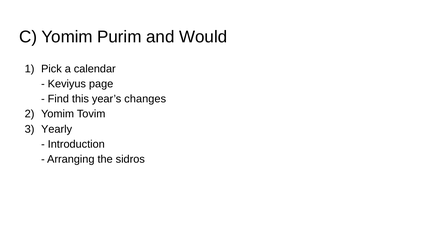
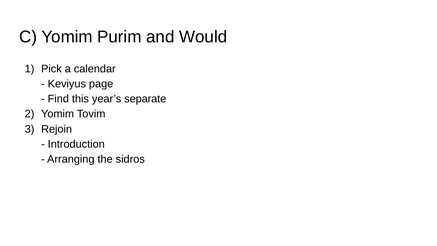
changes: changes -> separate
Yearly: Yearly -> Rejoin
